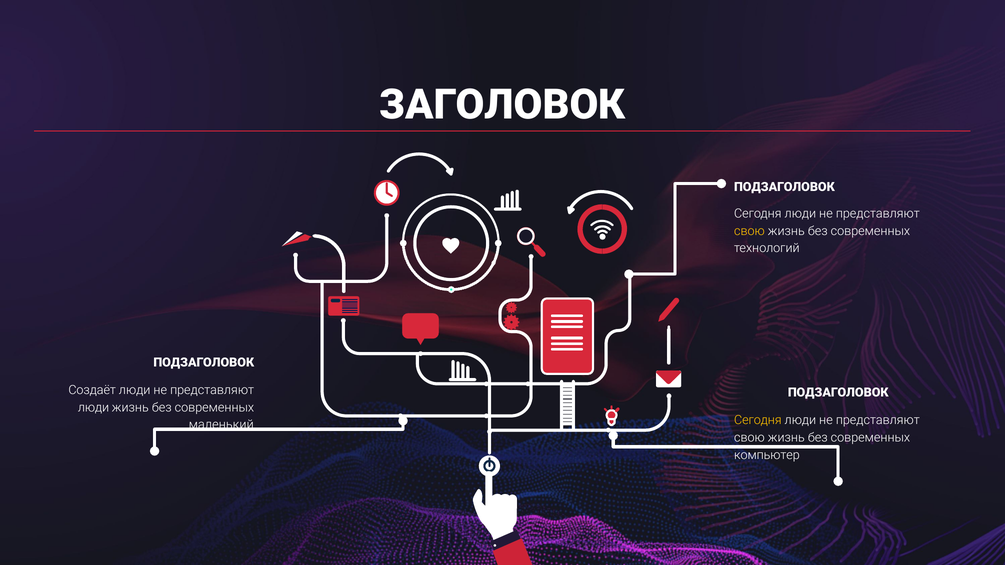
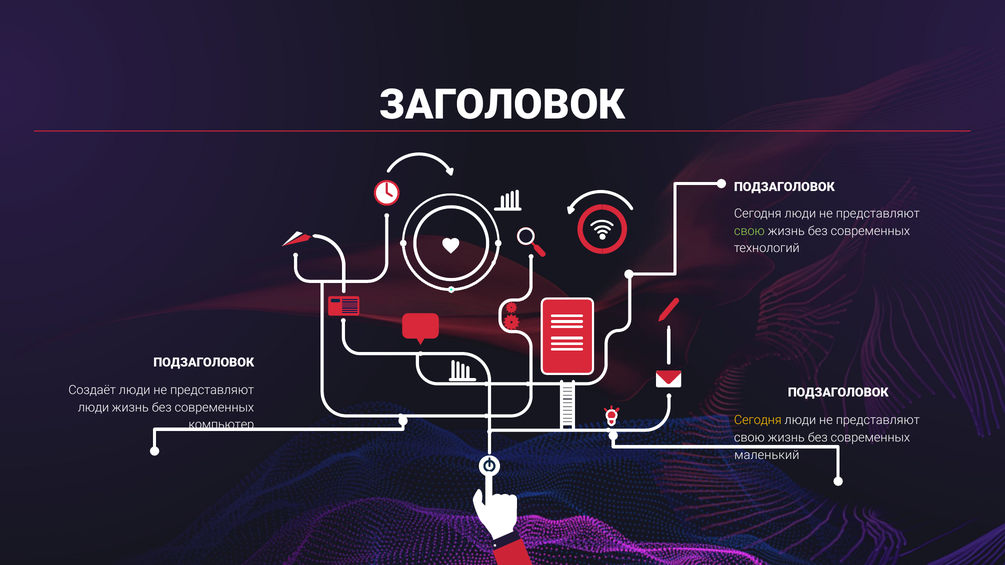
свою at (749, 231) colour: yellow -> light green
маленький: маленький -> компьютер
компьютер: компьютер -> маленький
